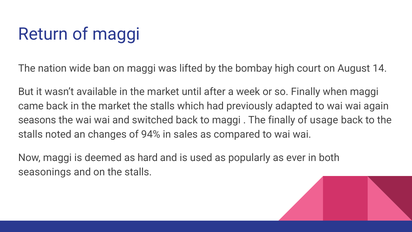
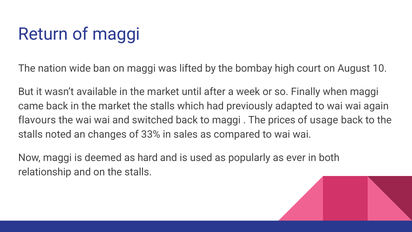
14: 14 -> 10
seasons: seasons -> flavours
The finally: finally -> prices
94%: 94% -> 33%
seasonings: seasonings -> relationship
